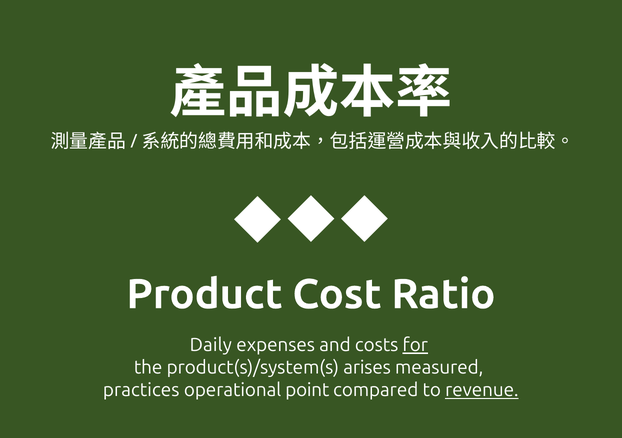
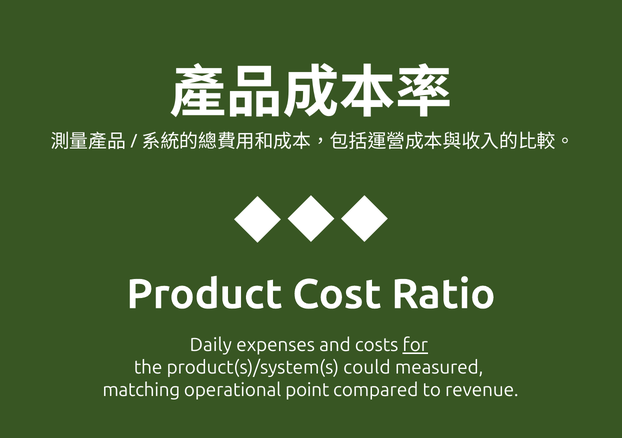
arises: arises -> could
practices: practices -> matching
revenue underline: present -> none
